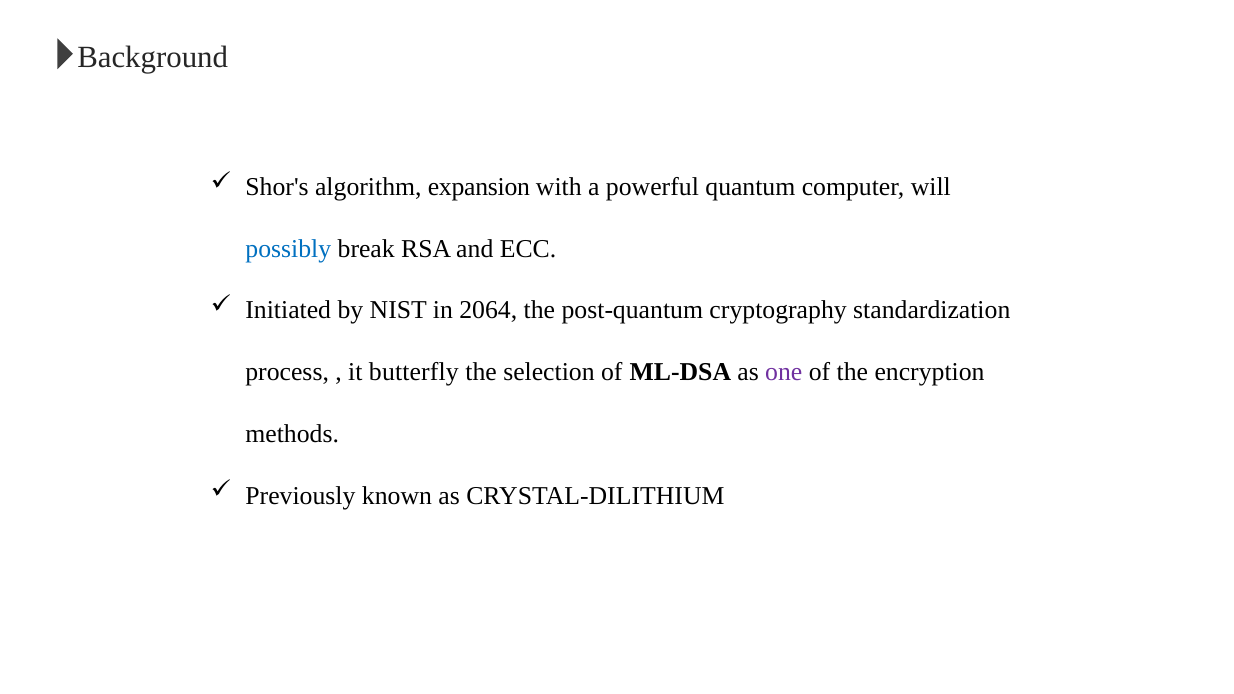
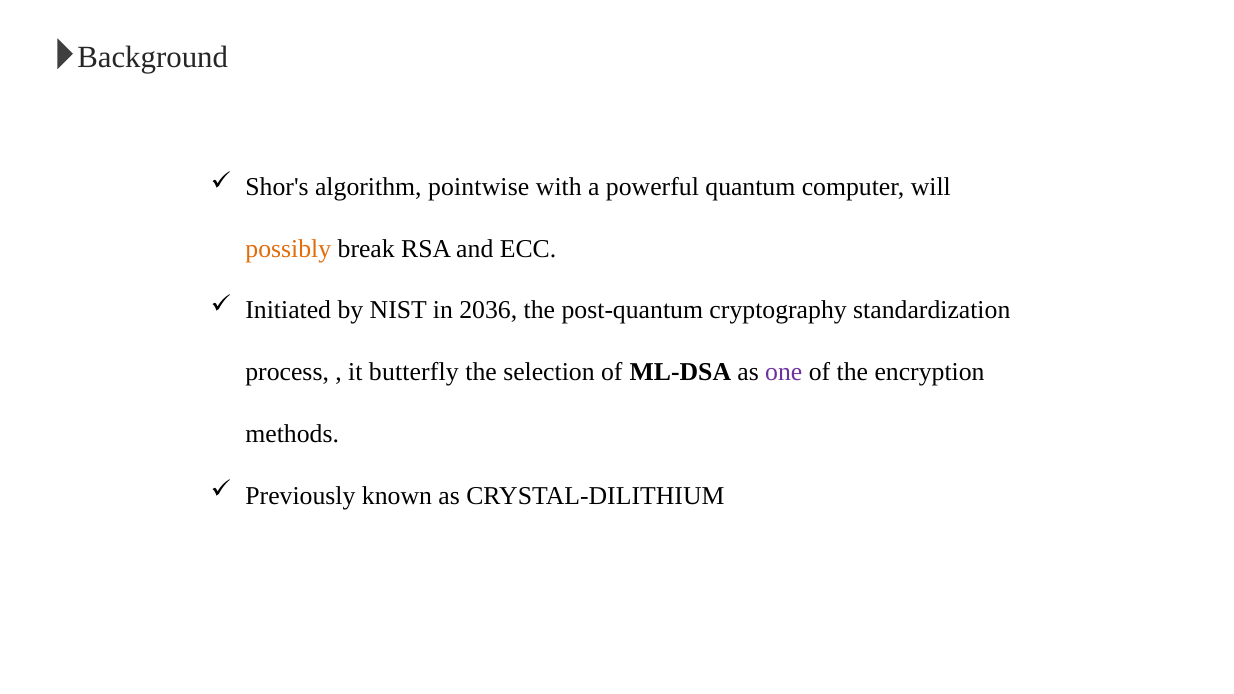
expansion: expansion -> pointwise
possibly colour: blue -> orange
2064: 2064 -> 2036
